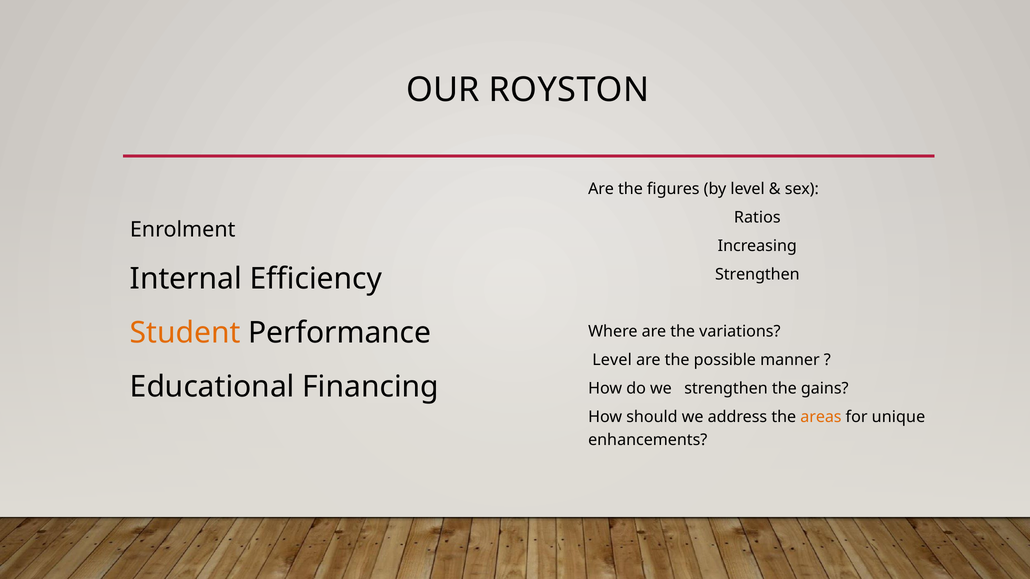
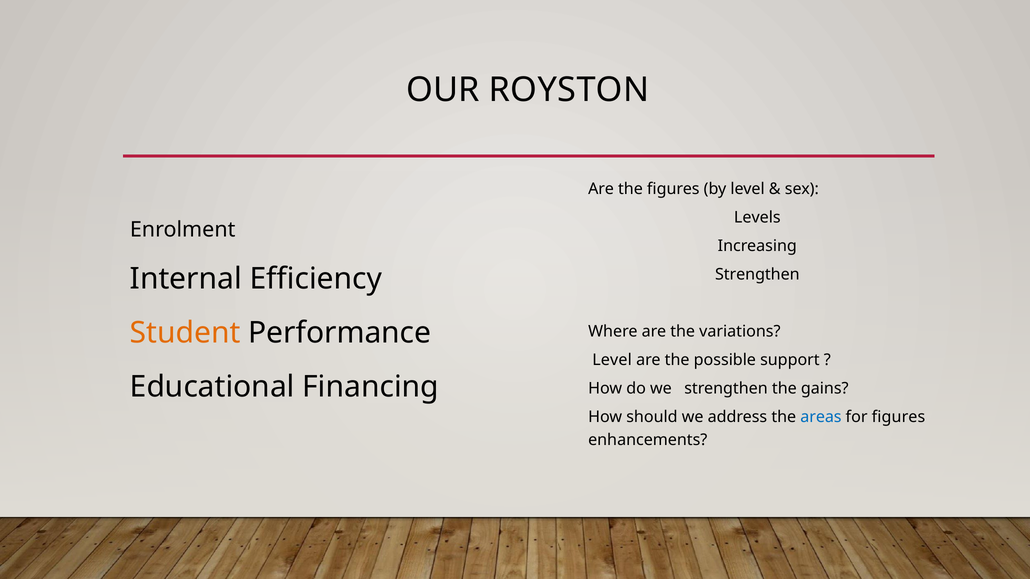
Ratios: Ratios -> Levels
manner: manner -> support
areas colour: orange -> blue
for unique: unique -> figures
